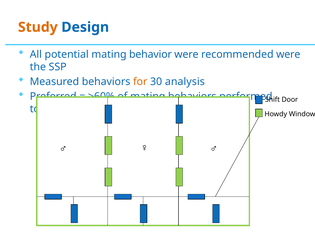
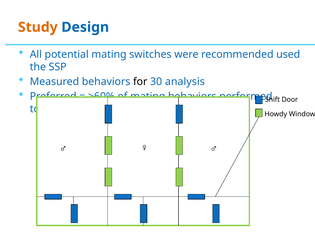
behavior: behavior -> switches
recommended were: were -> used
for colour: orange -> black
